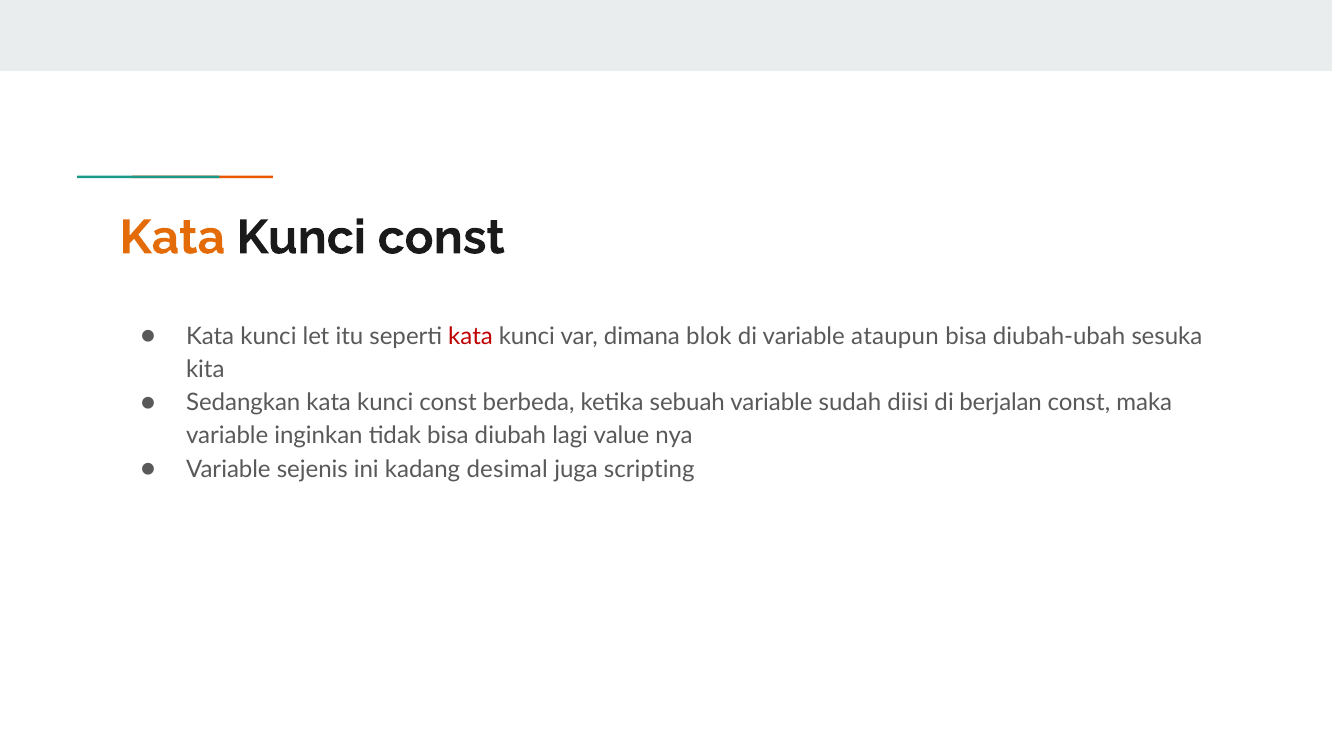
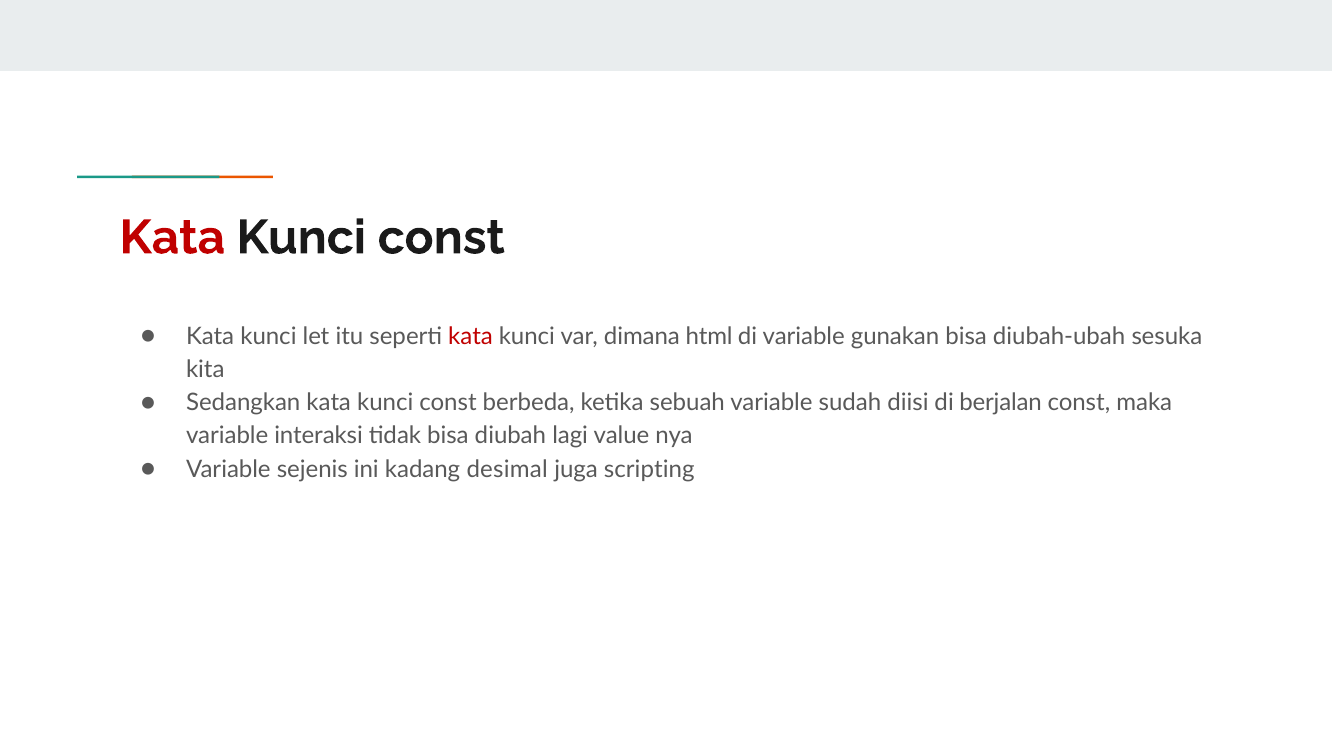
Kata at (172, 238) colour: orange -> red
blok: blok -> html
ataupun: ataupun -> gunakan
inginkan: inginkan -> interaksi
